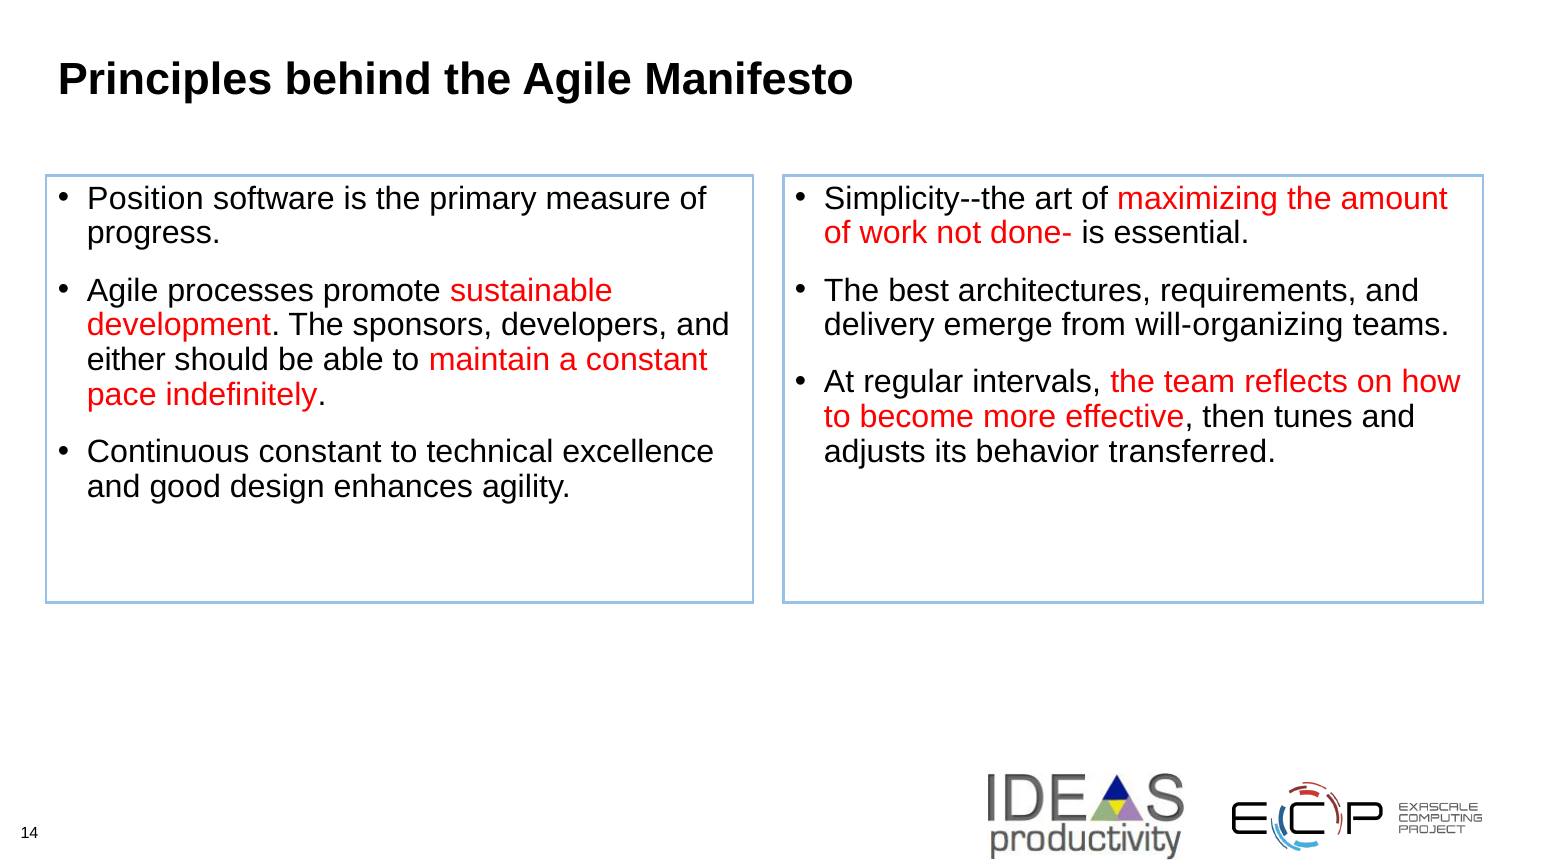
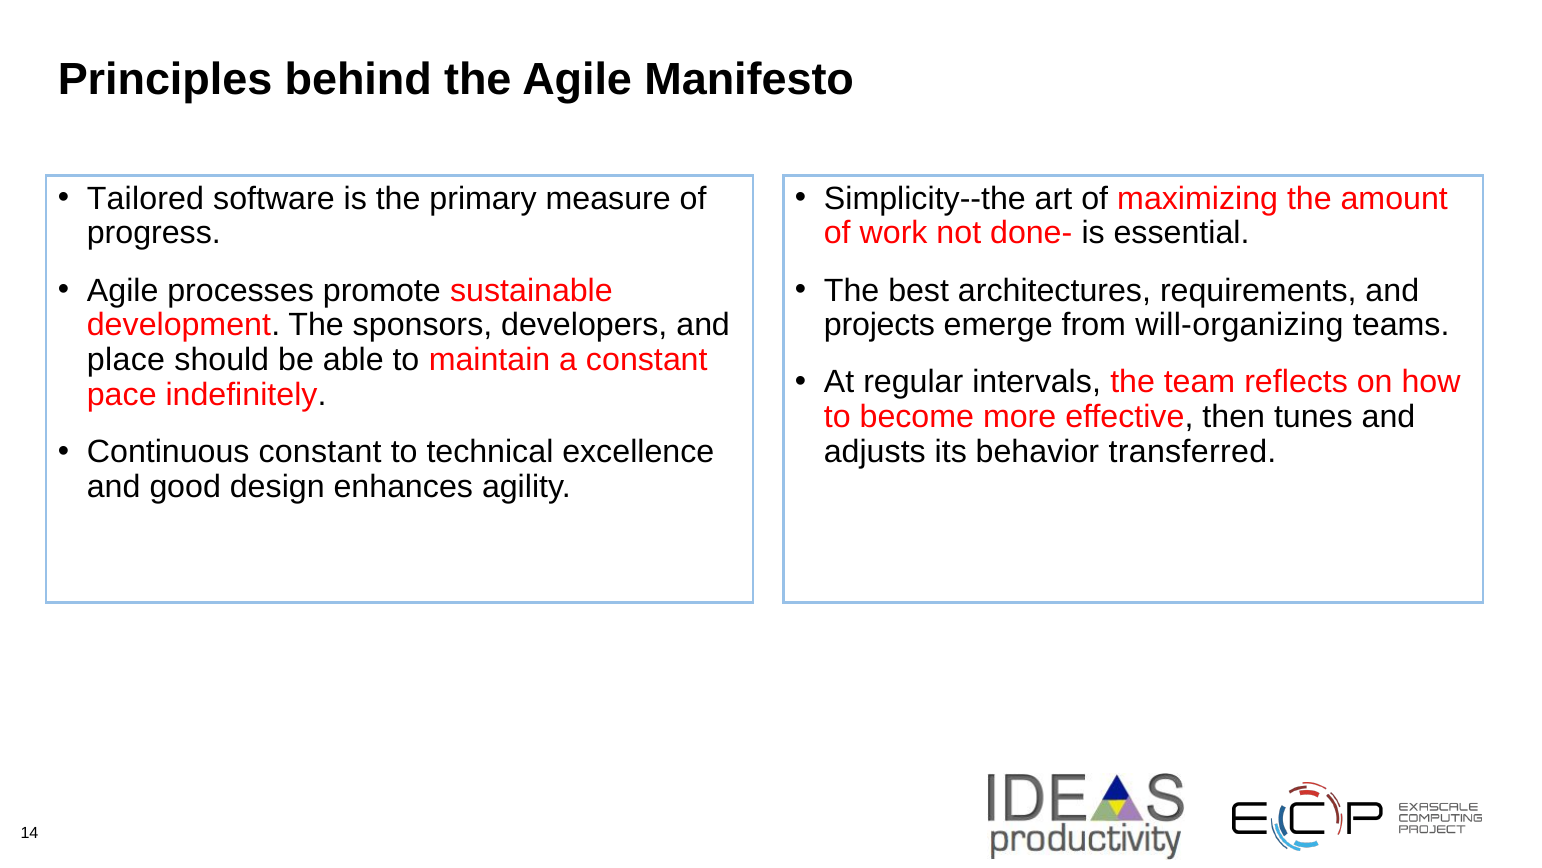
Position: Position -> Tailored
delivery: delivery -> projects
either: either -> place
